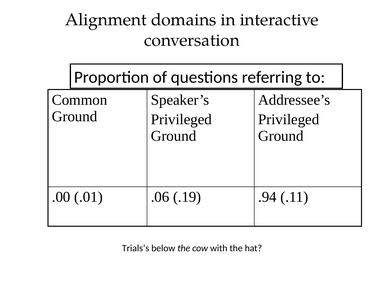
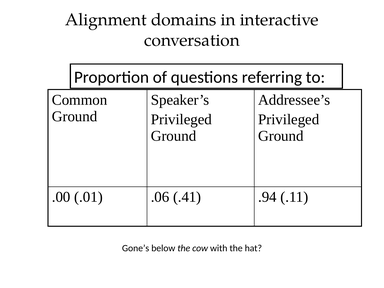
.19: .19 -> .41
Trials’s: Trials’s -> Gone’s
